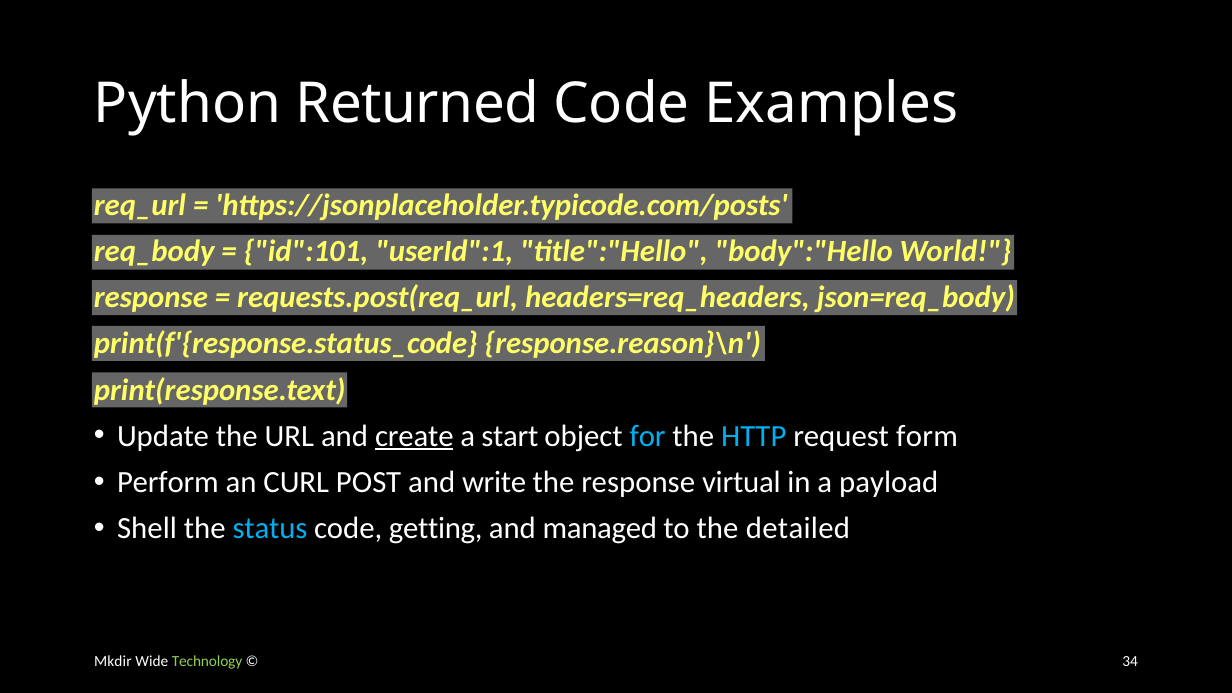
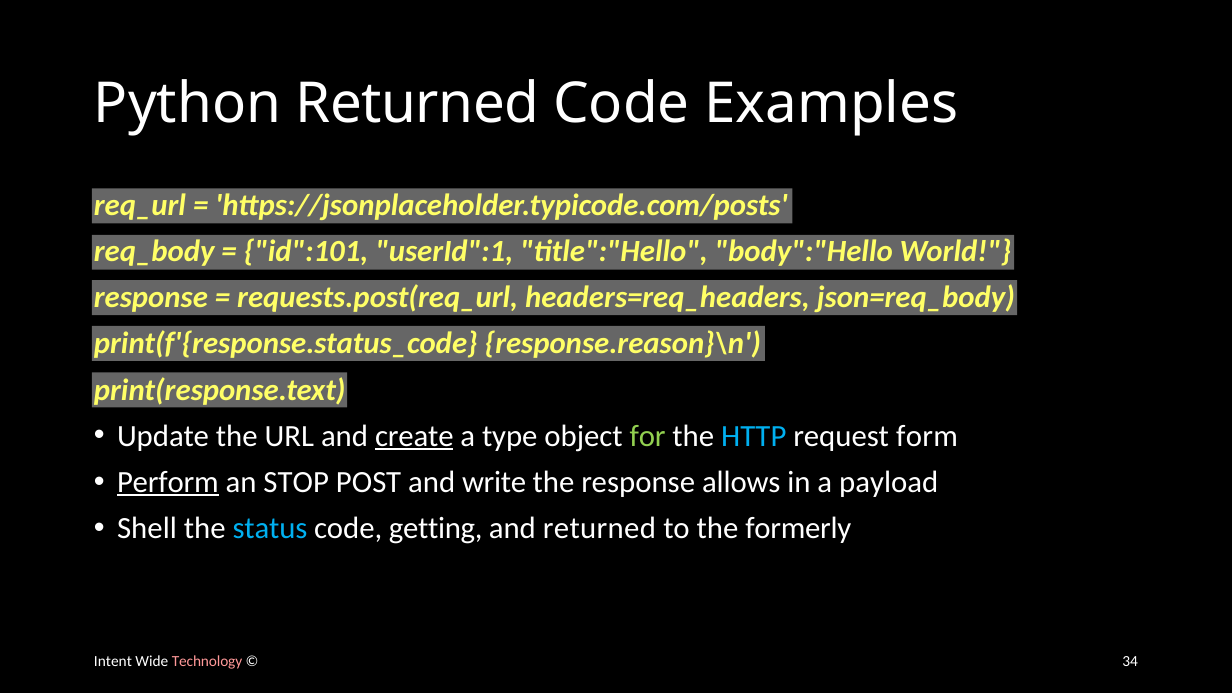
start: start -> type
for colour: light blue -> light green
Perform underline: none -> present
CURL: CURL -> STOP
virtual: virtual -> allows
and managed: managed -> returned
detailed: detailed -> formerly
Mkdir: Mkdir -> Intent
Technology colour: light green -> pink
